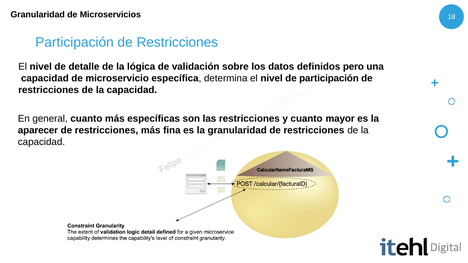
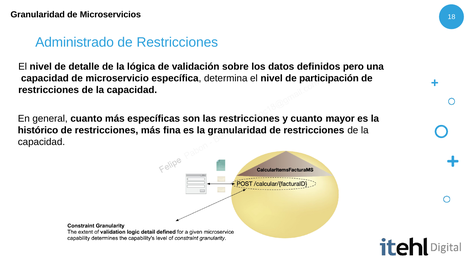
Participación at (74, 42): Participación -> Administrado
aparecer: aparecer -> histórico
